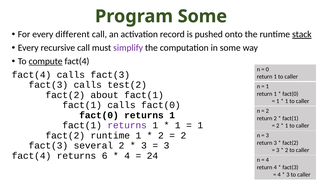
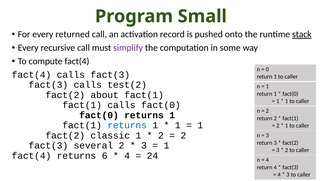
Program Some: Some -> Small
different: different -> returned
compute underline: present -> none
returns at (127, 125) colour: purple -> blue
fact(2 runtime: runtime -> classic
3 at (167, 146): 3 -> 1
